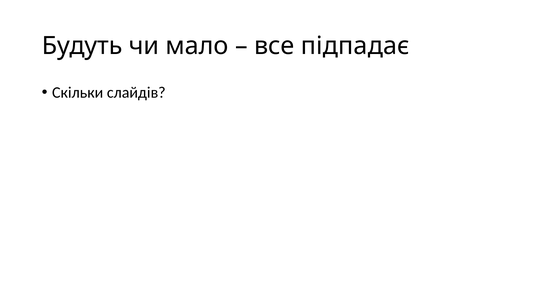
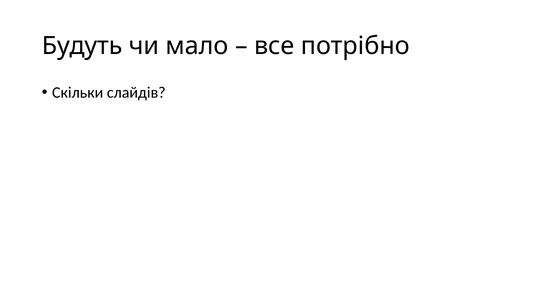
підпадає: підпадає -> потрібно
